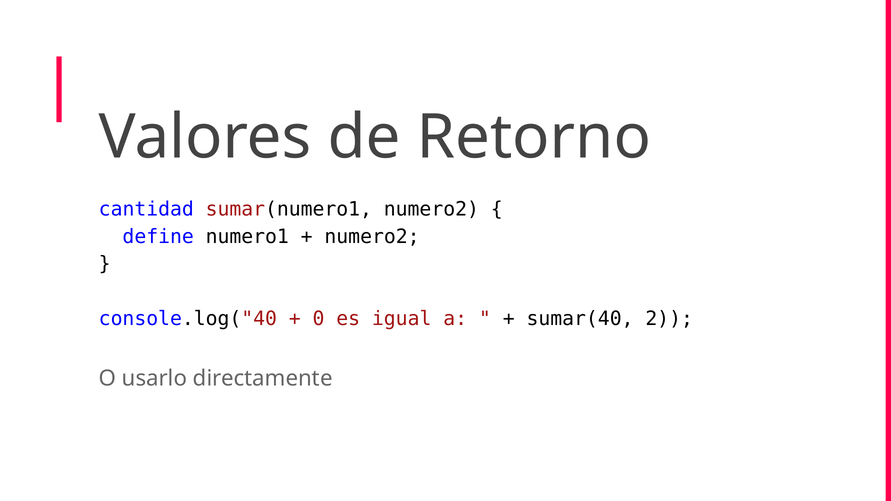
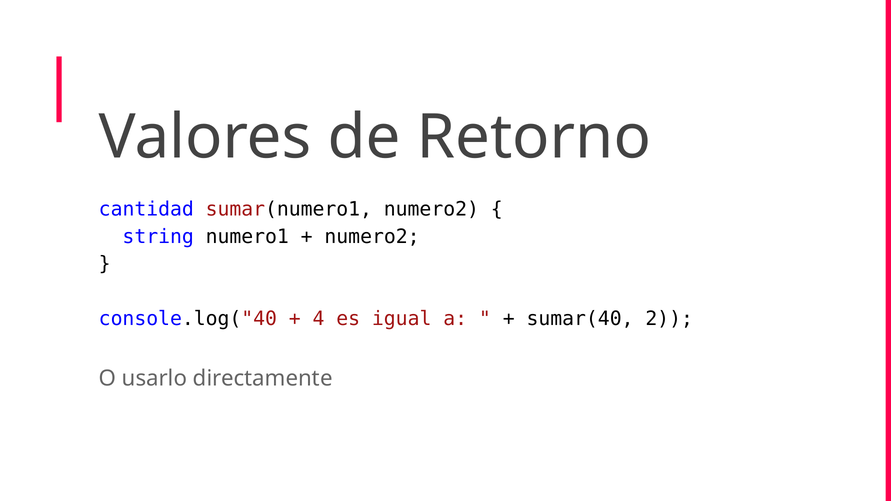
define: define -> string
0: 0 -> 4
